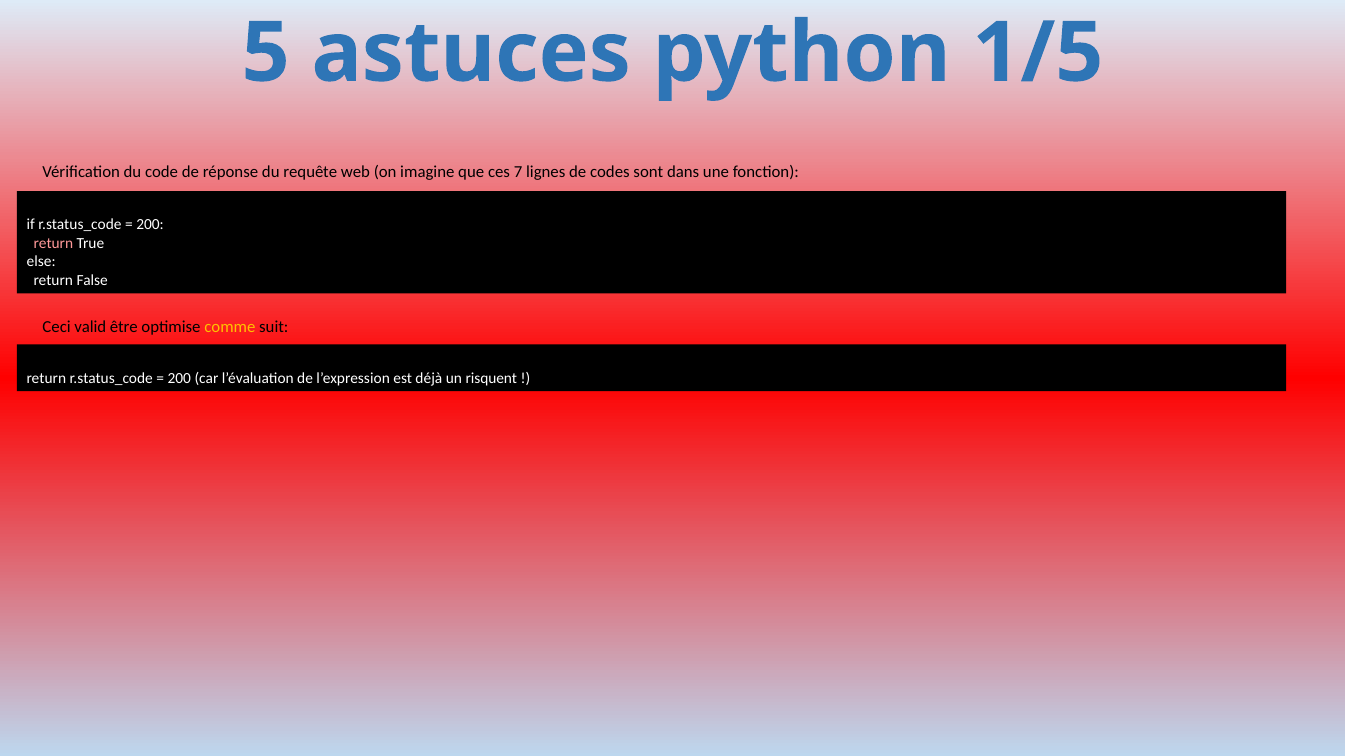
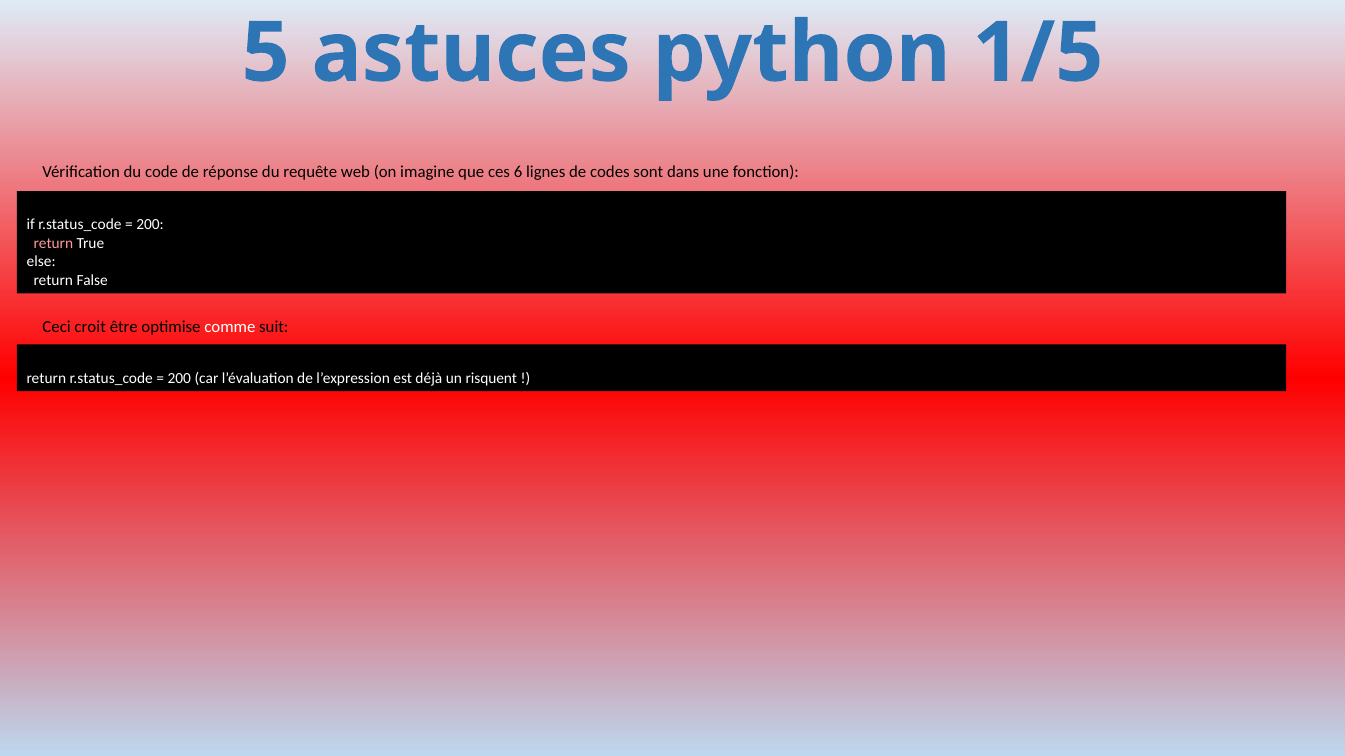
7: 7 -> 6
valid: valid -> croit
comme colour: yellow -> white
